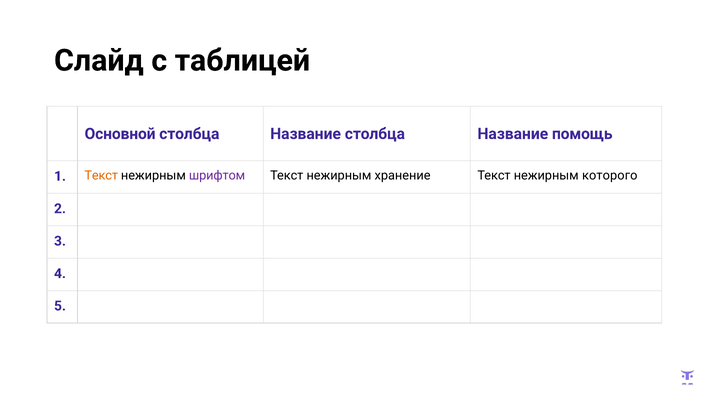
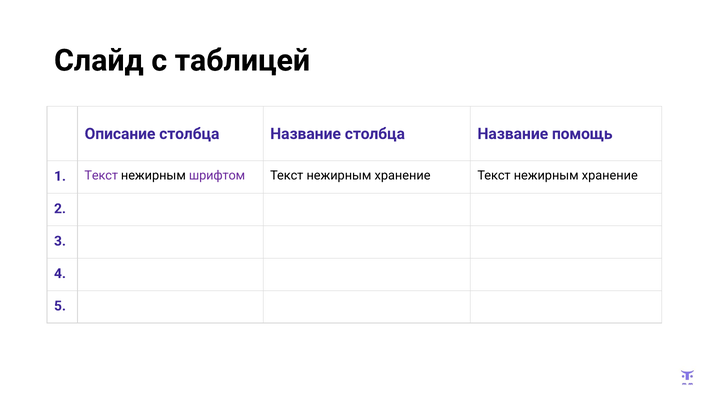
Основной: Основной -> Описание
Текст at (101, 176) colour: orange -> purple
которого at (610, 176): которого -> хранение
